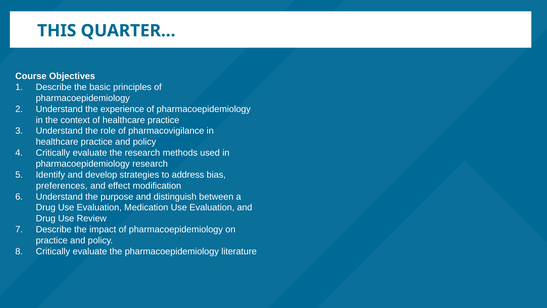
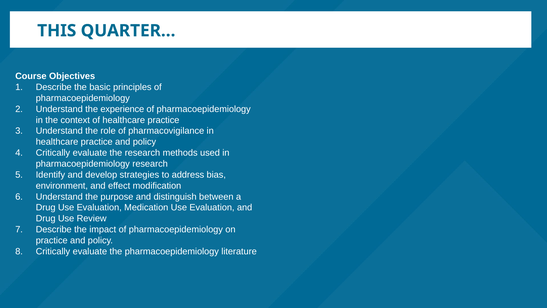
preferences: preferences -> environment
